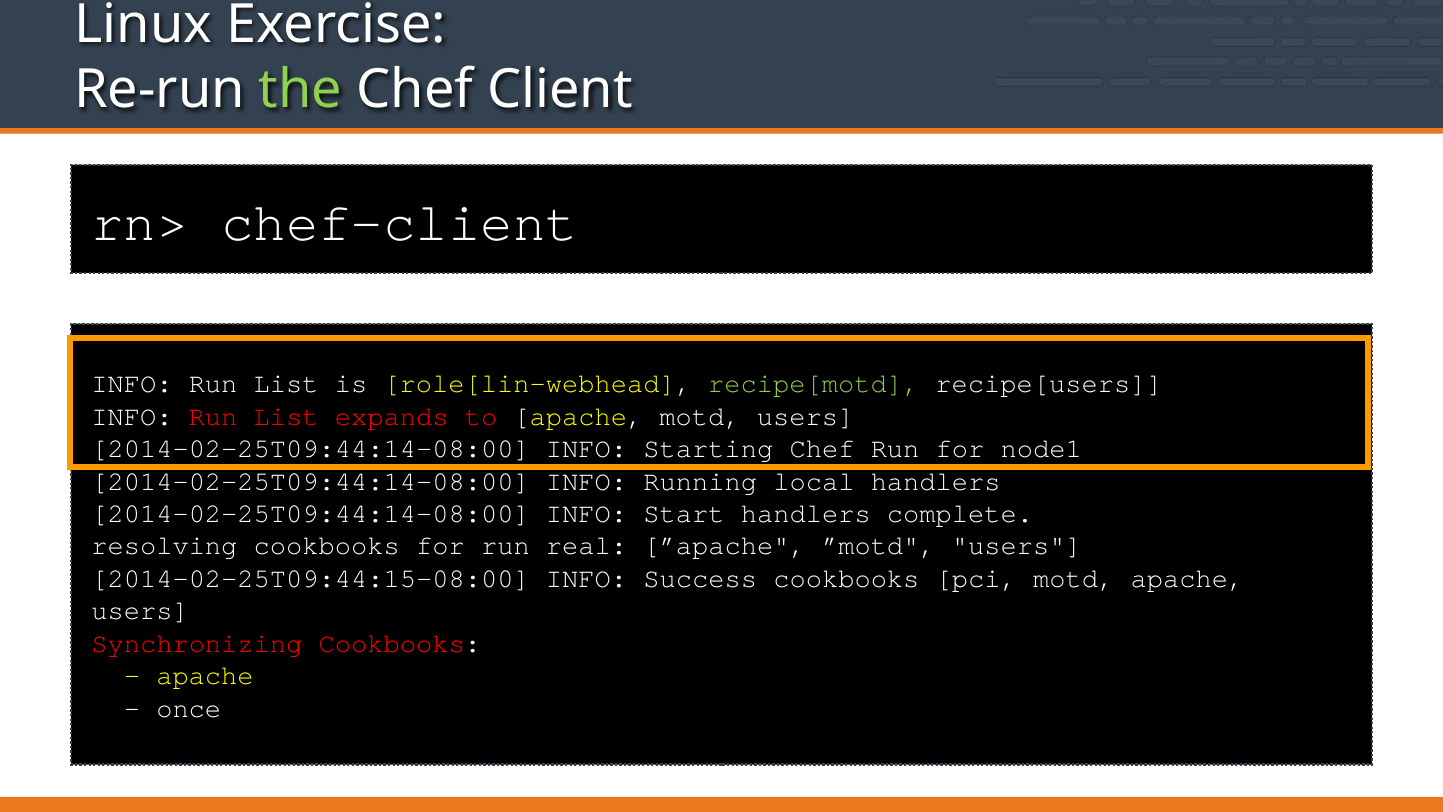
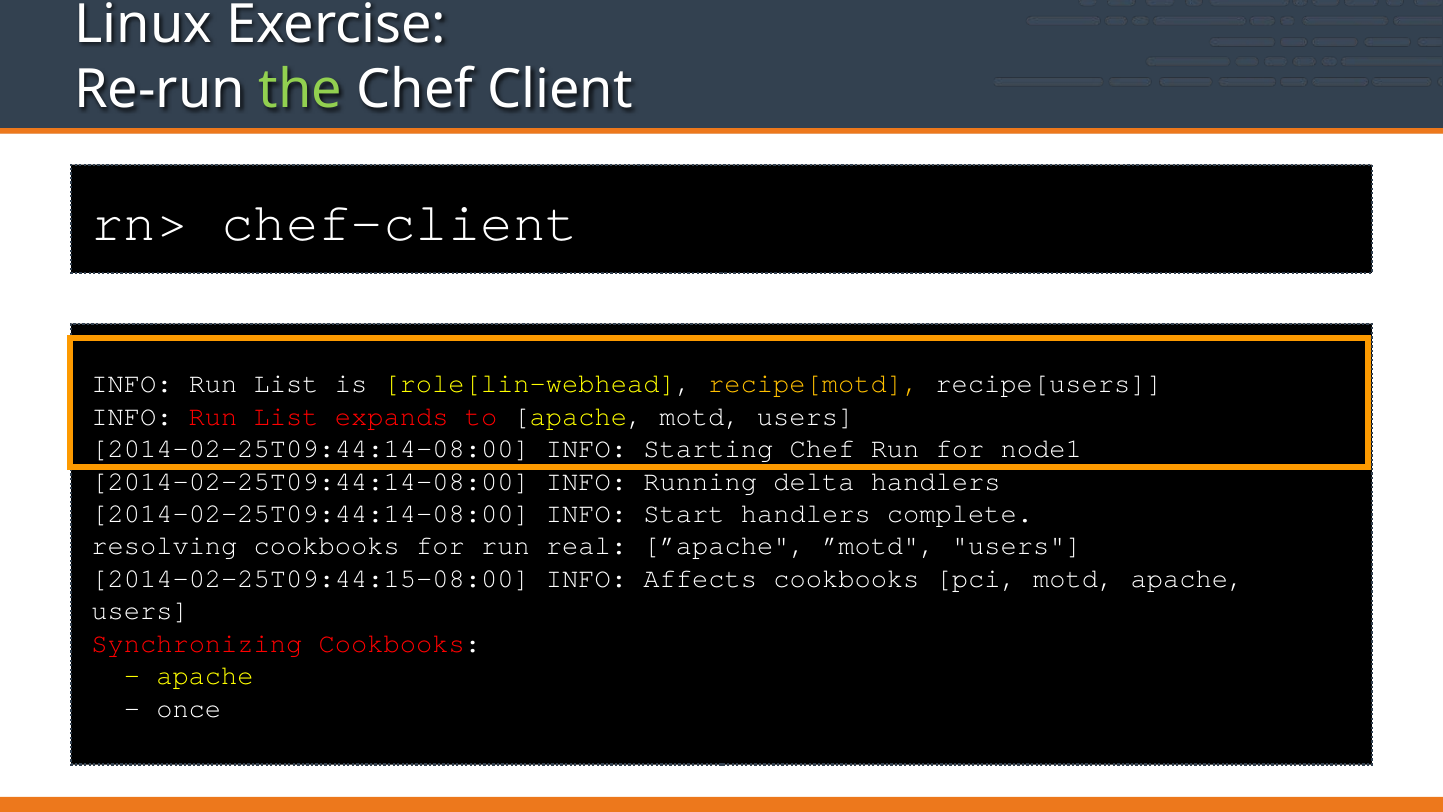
recipe[motd colour: light green -> yellow
local: local -> delta
Success: Success -> Affects
